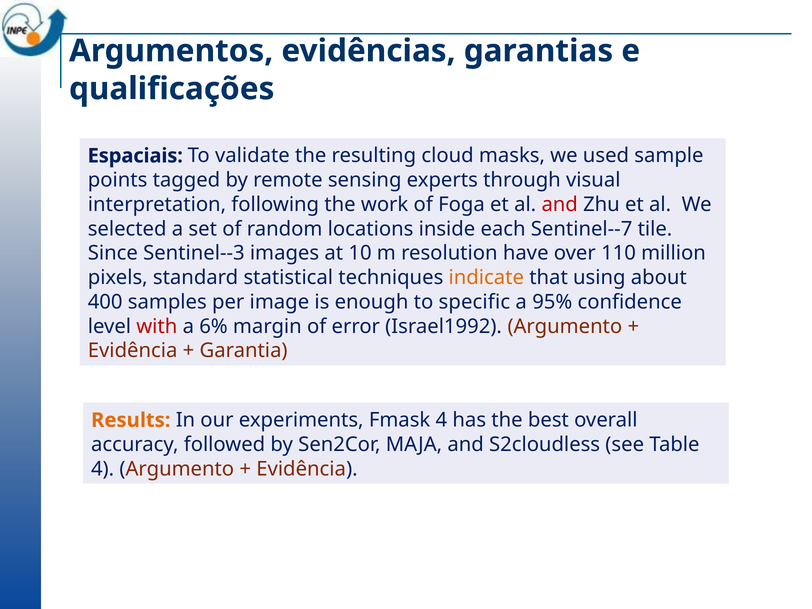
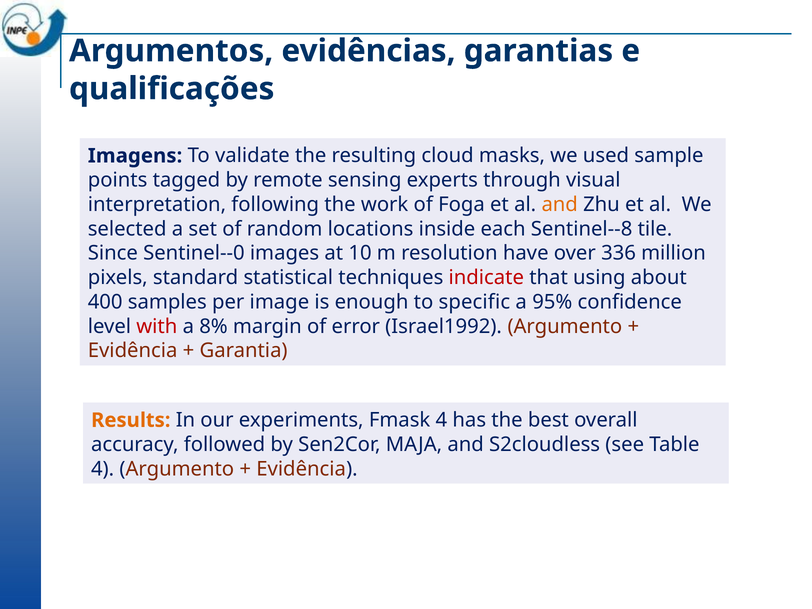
Espaciais: Espaciais -> Imagens
and at (560, 205) colour: red -> orange
Sentinel--7: Sentinel--7 -> Sentinel--8
Sentinel--3: Sentinel--3 -> Sentinel--0
110: 110 -> 336
indicate colour: orange -> red
6%: 6% -> 8%
